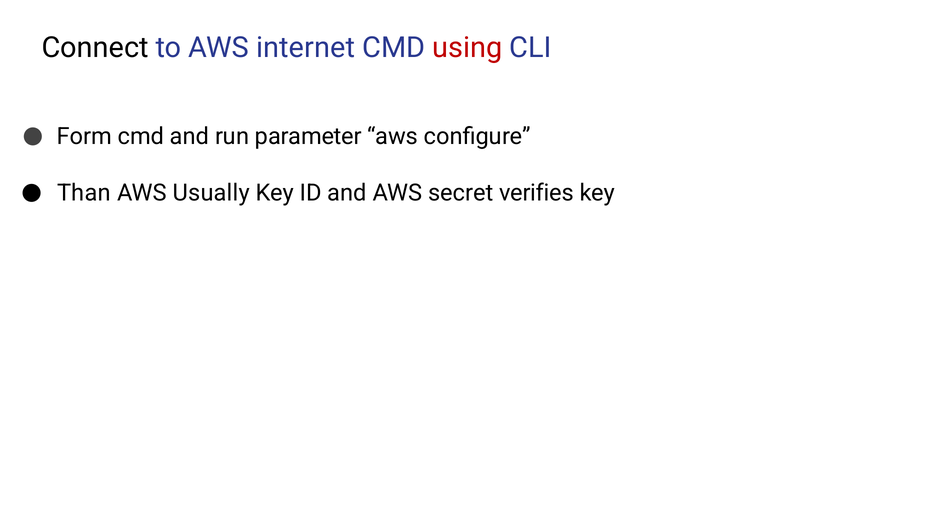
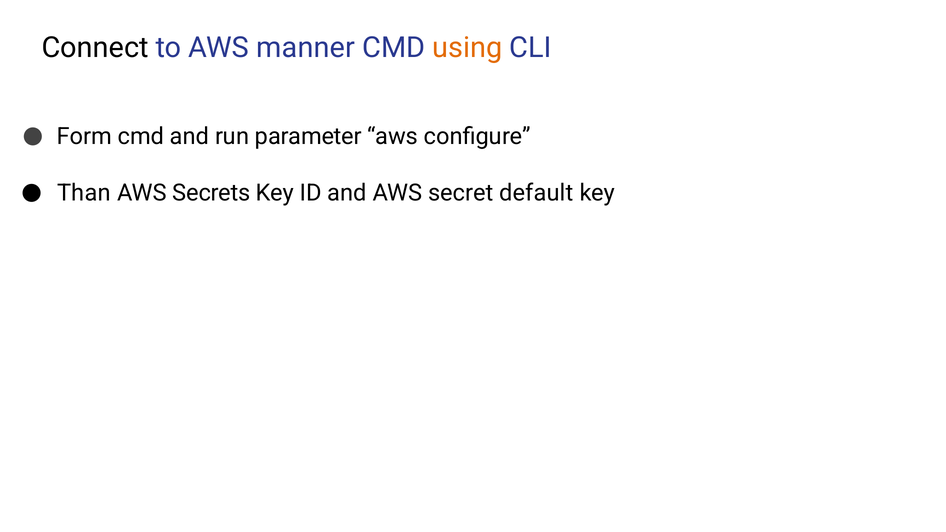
internet: internet -> manner
using colour: red -> orange
Usually: Usually -> Secrets
verifies: verifies -> default
